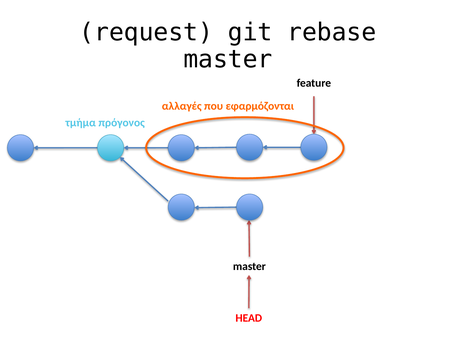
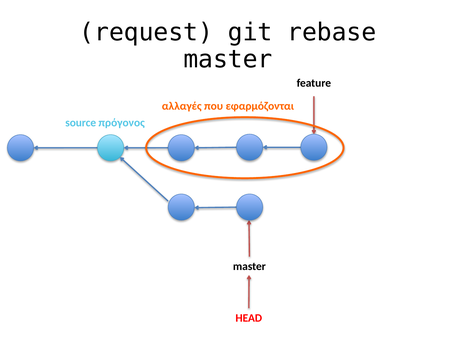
τμήμα: τμήμα -> source
